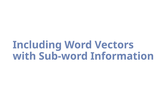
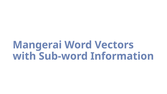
Including: Including -> Mangerai
